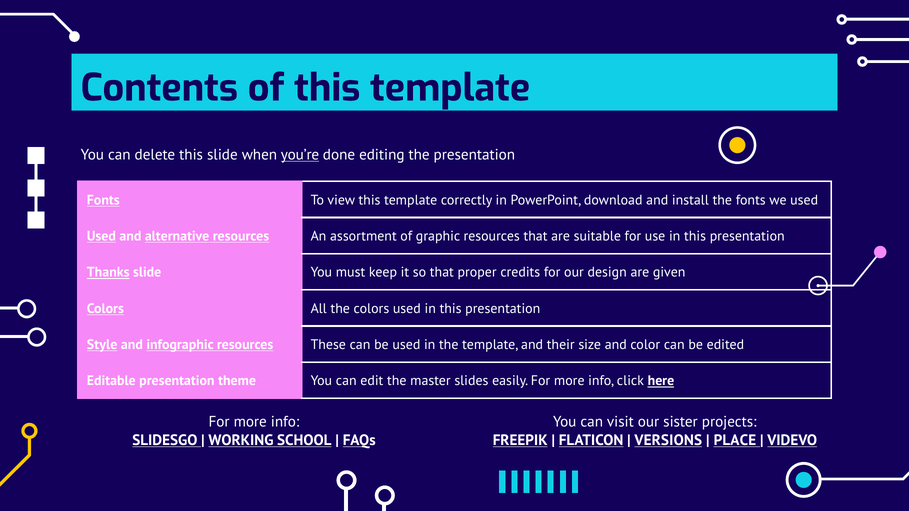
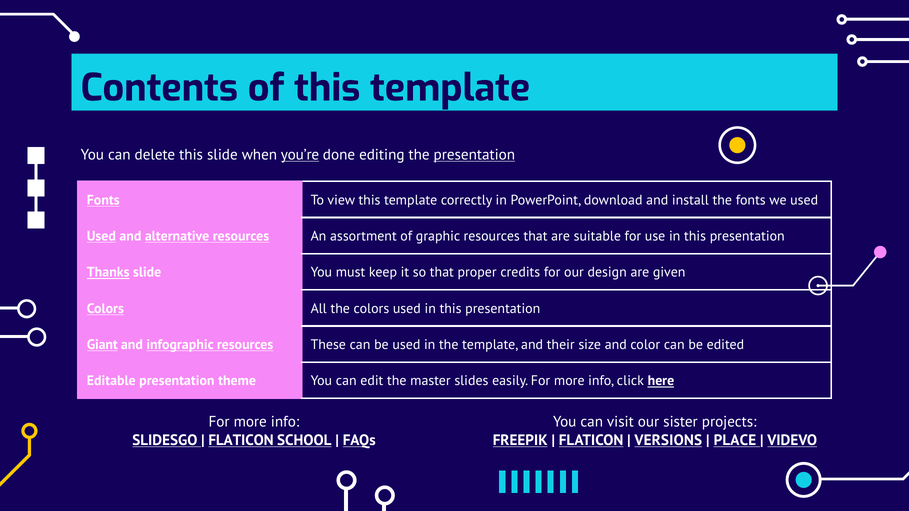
presentation at (474, 155) underline: none -> present
Style: Style -> Giant
WORKING at (241, 440): WORKING -> FLATICON
